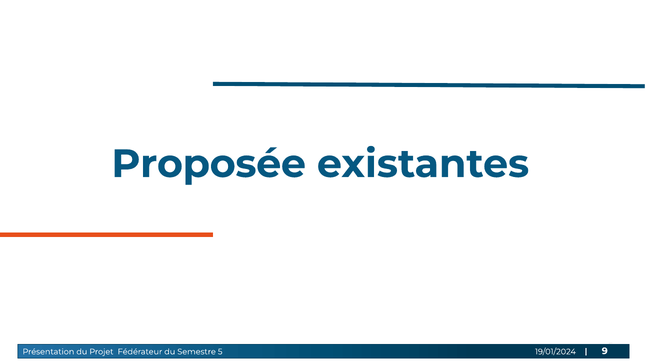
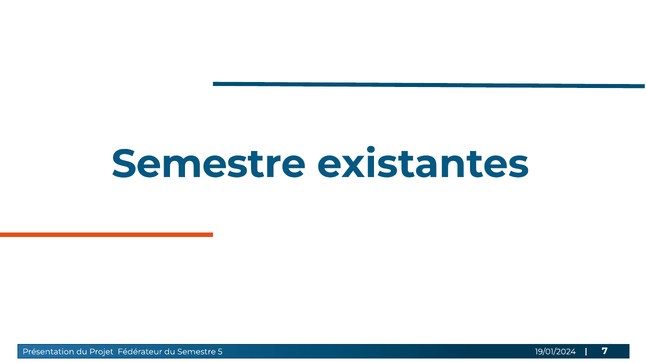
Proposée at (209, 164): Proposée -> Semestre
9: 9 -> 7
